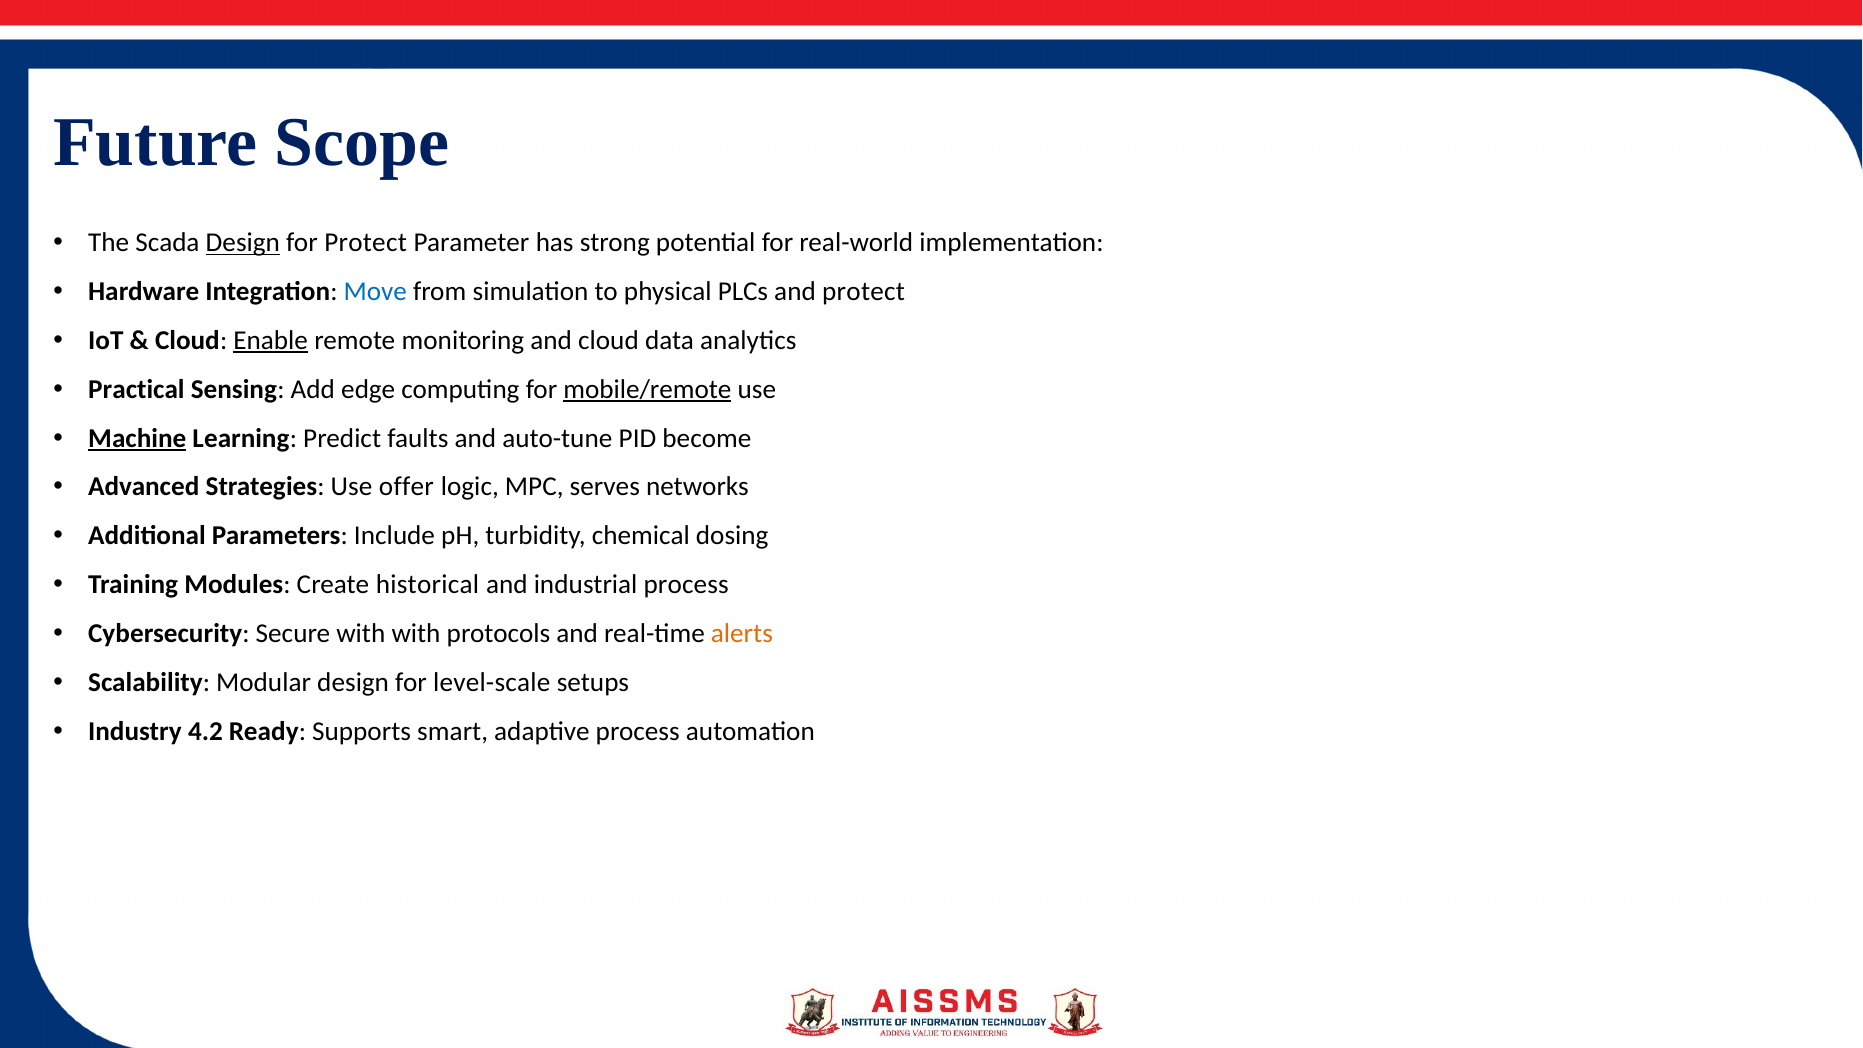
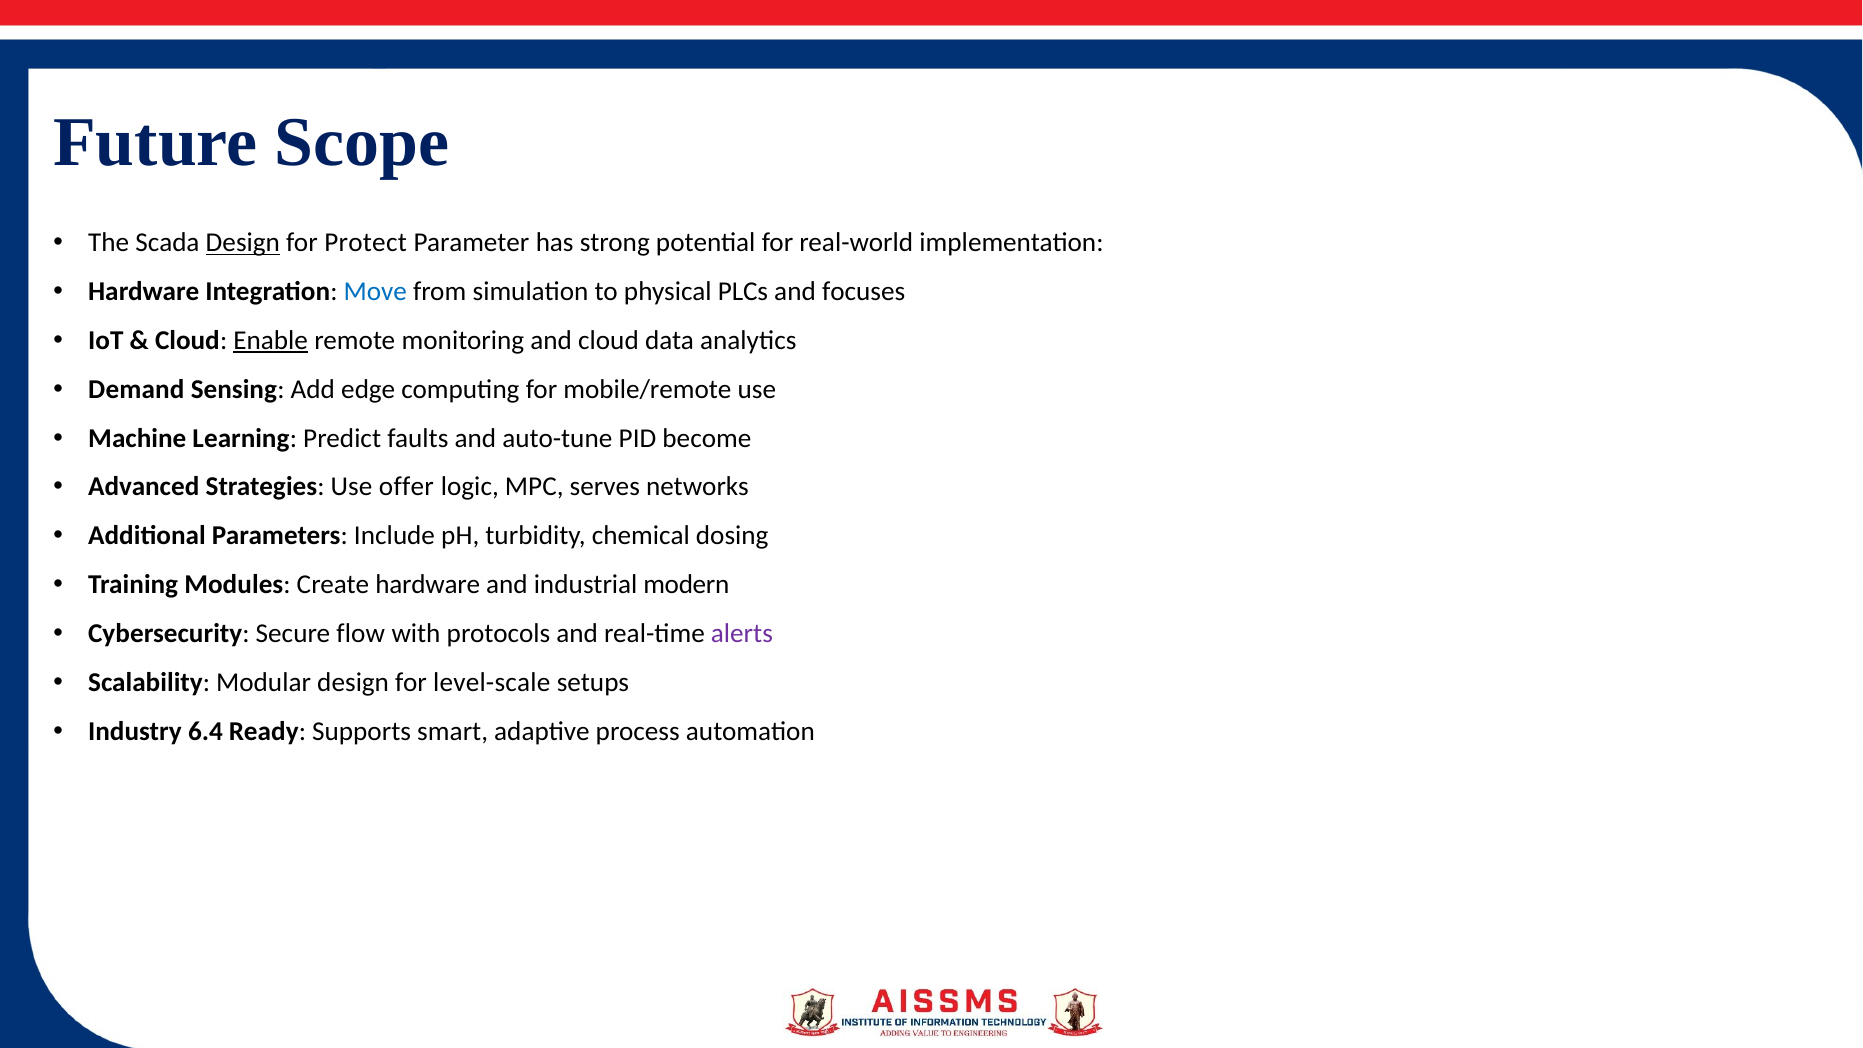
and protect: protect -> focuses
Practical: Practical -> Demand
mobile/remote underline: present -> none
Machine underline: present -> none
Create historical: historical -> hardware
industrial process: process -> modern
Secure with: with -> flow
alerts colour: orange -> purple
4.2: 4.2 -> 6.4
